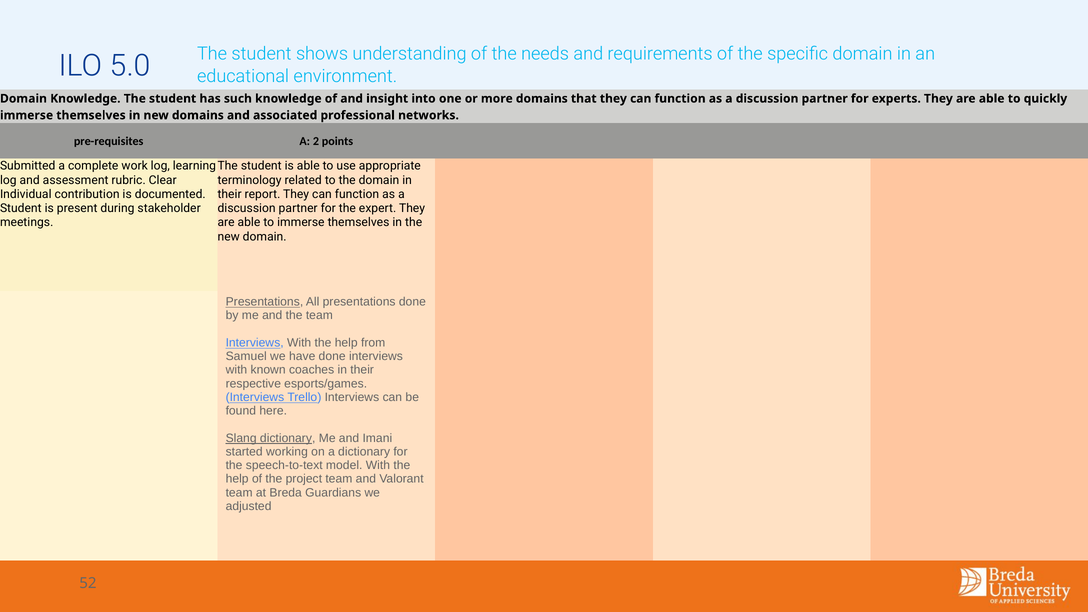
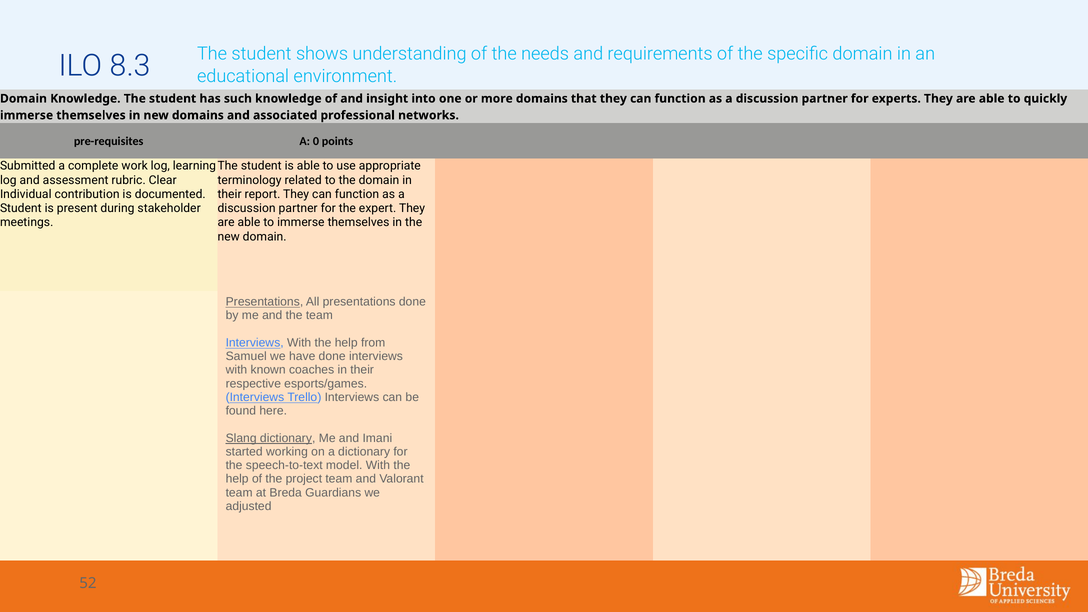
5.0: 5.0 -> 8.3
2: 2 -> 0
